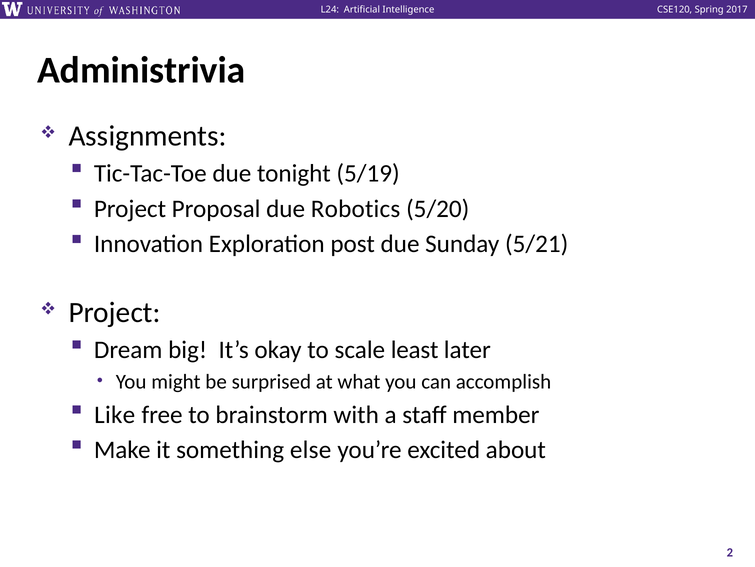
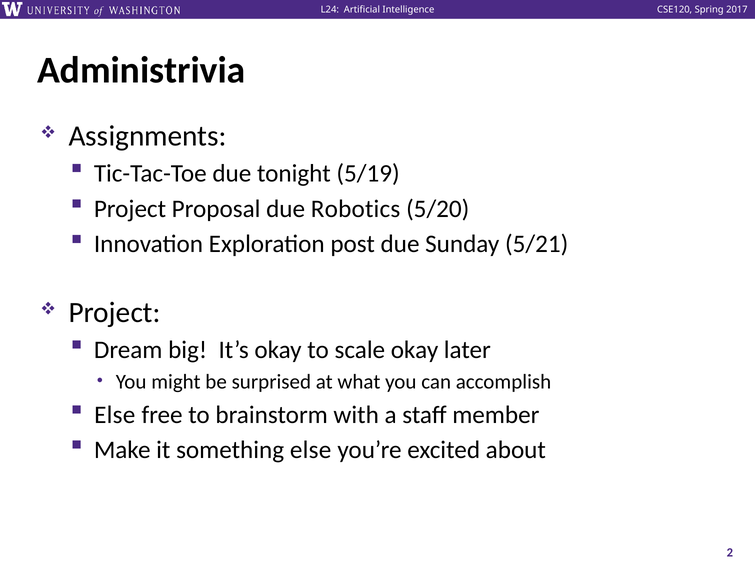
scale least: least -> okay
Like at (115, 414): Like -> Else
